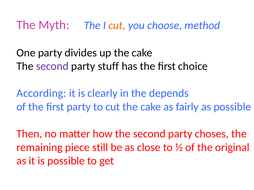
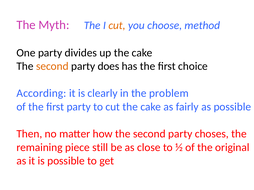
second at (52, 66) colour: purple -> orange
stuff: stuff -> does
depends: depends -> problem
